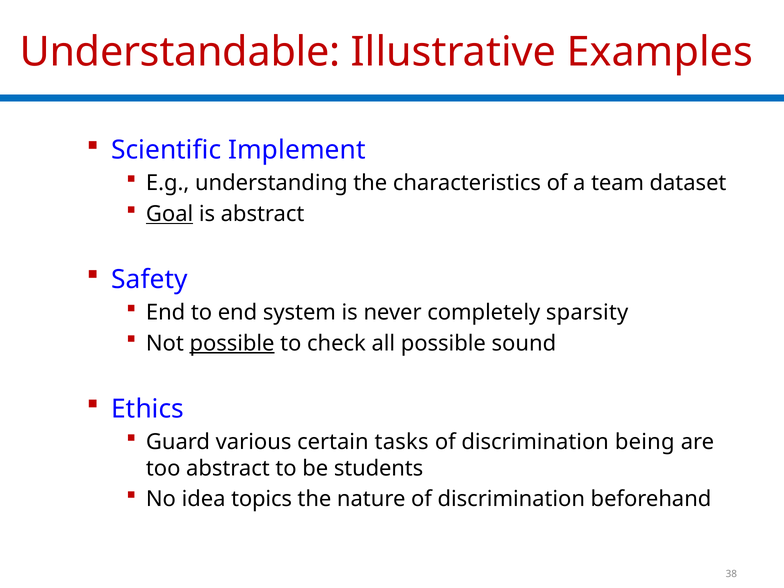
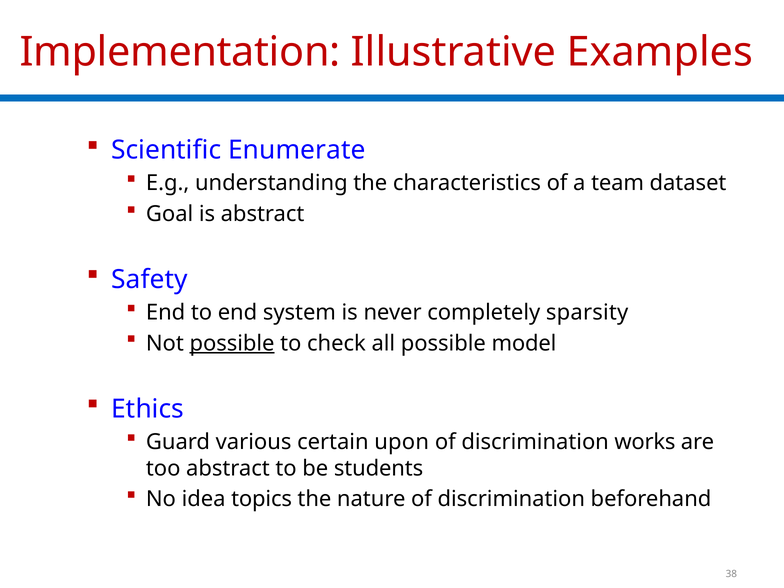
Understandable: Understandable -> Implementation
Implement: Implement -> Enumerate
Goal underline: present -> none
sound: sound -> model
tasks: tasks -> upon
being: being -> works
